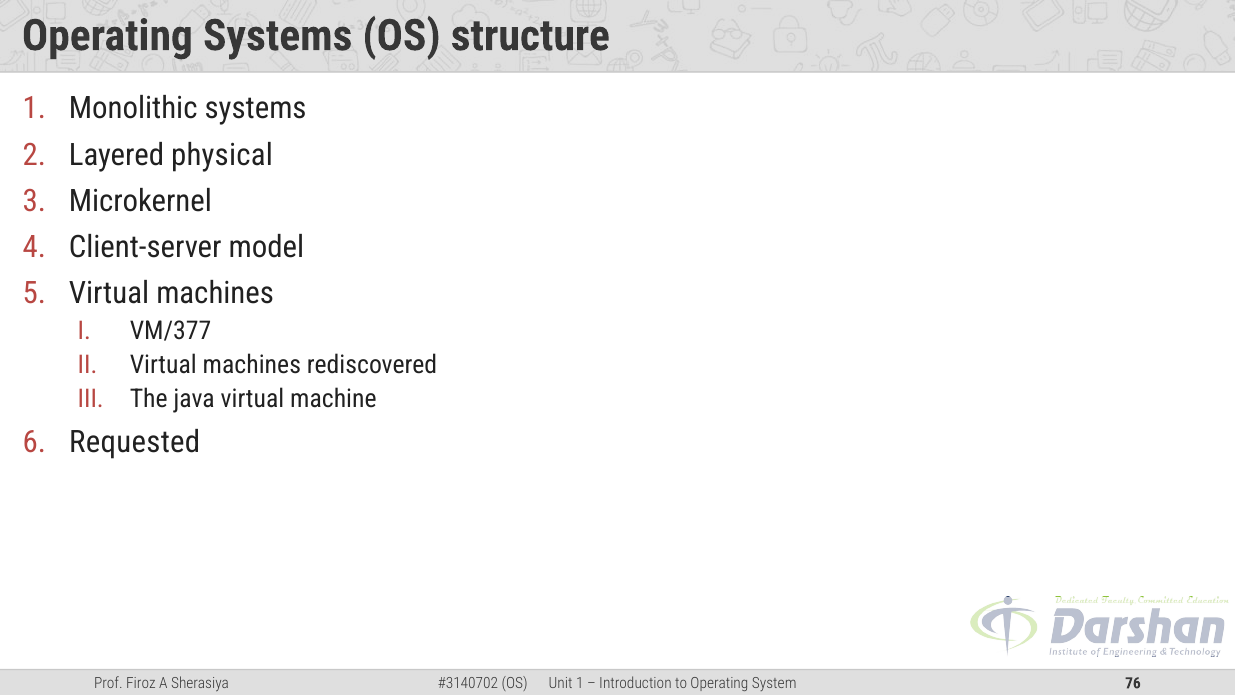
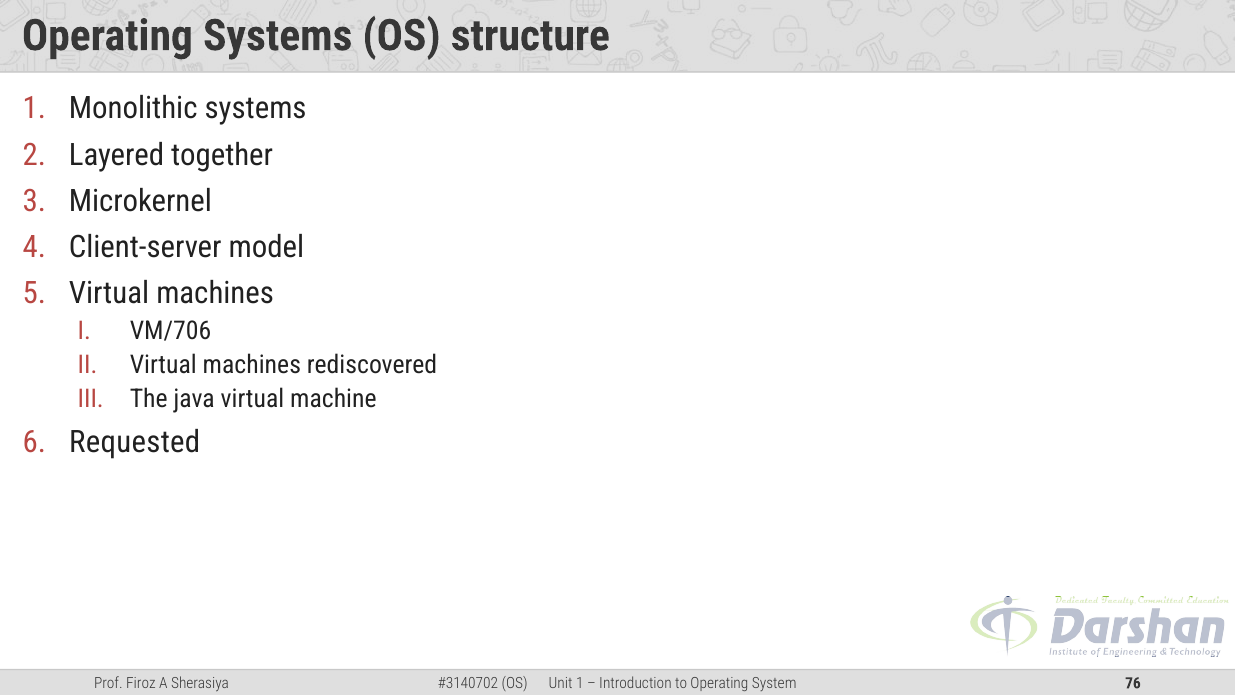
physical: physical -> together
VM/377: VM/377 -> VM/706
